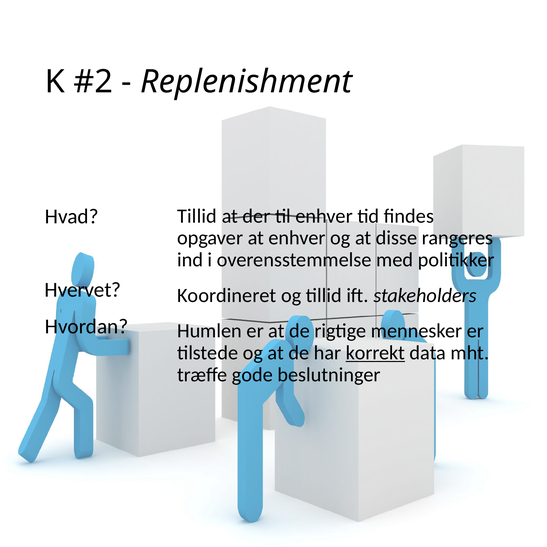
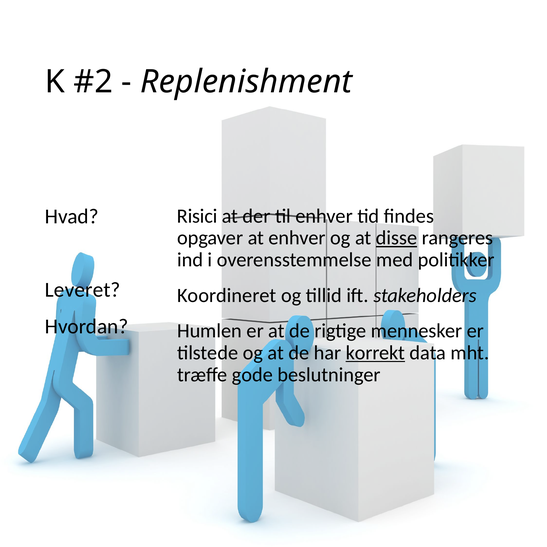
Tillid at (197, 216): Tillid -> Risici
disse underline: none -> present
Hvervet: Hvervet -> Leveret
